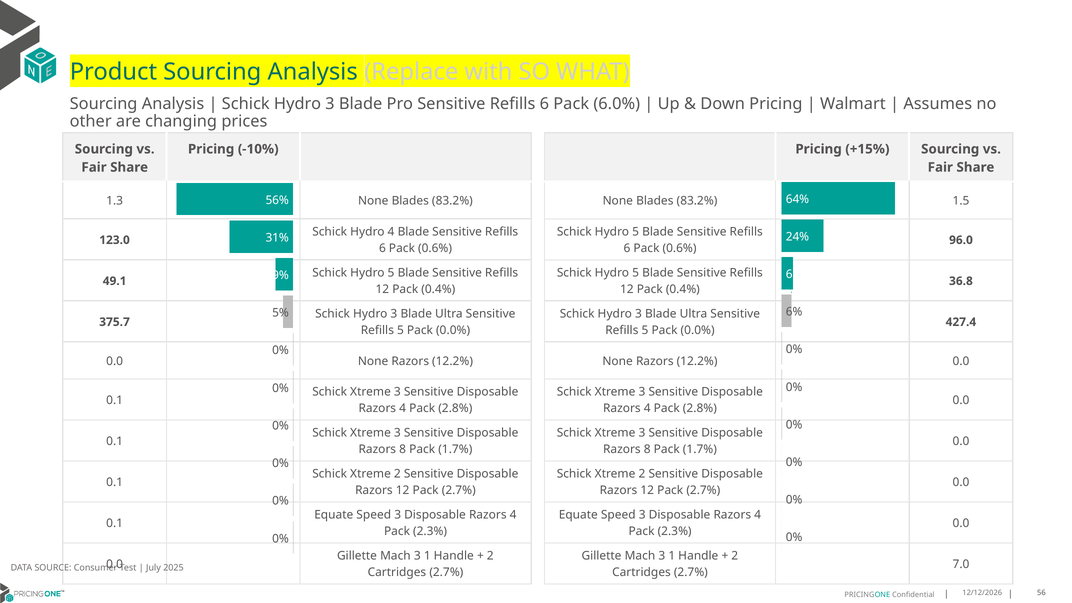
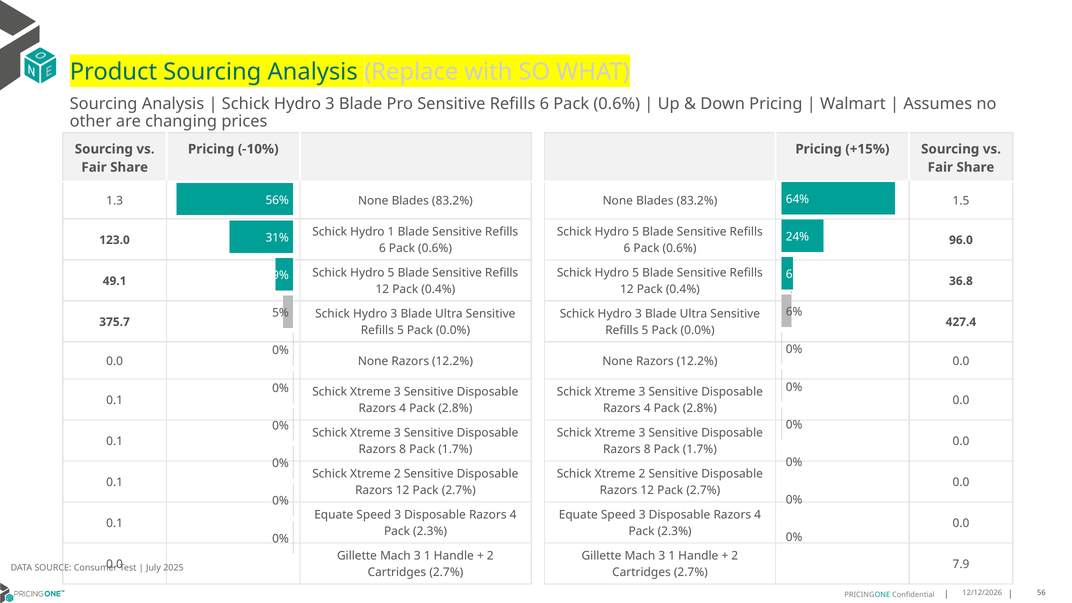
6.0% at (617, 104): 6.0% -> 0.6%
Hydro 4: 4 -> 1
7.0: 7.0 -> 7.9
